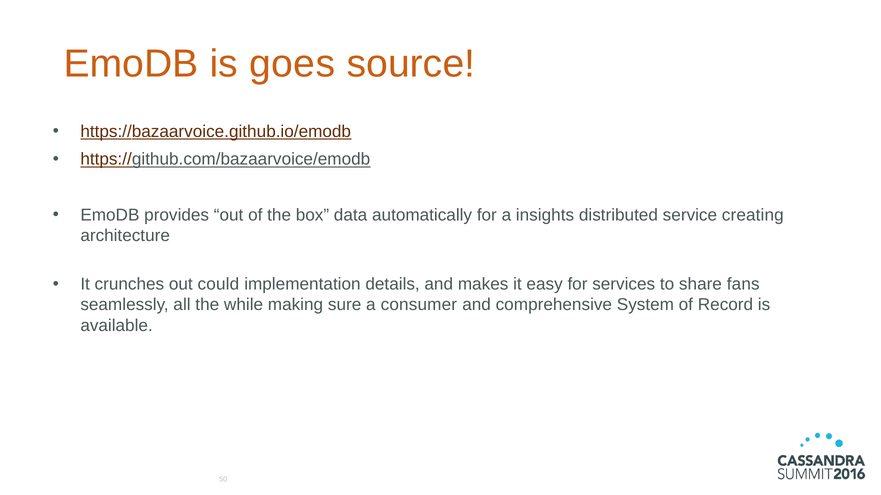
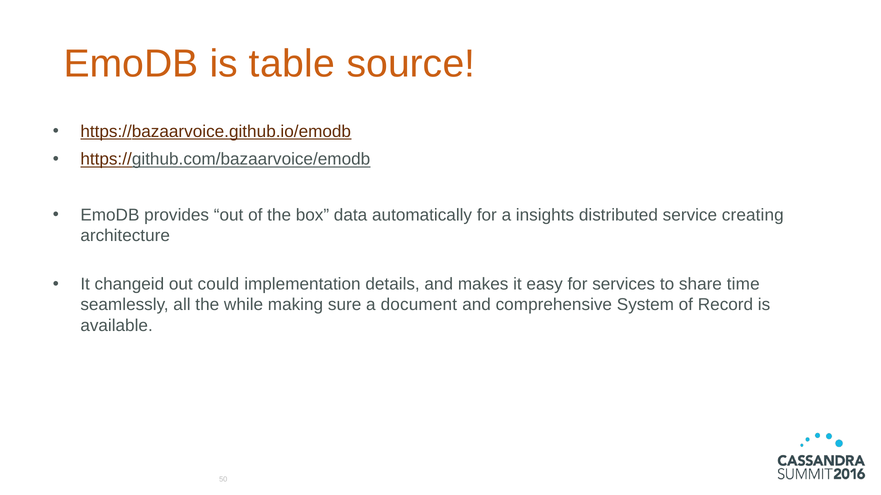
goes: goes -> table
crunches: crunches -> changeid
fans: fans -> time
consumer: consumer -> document
